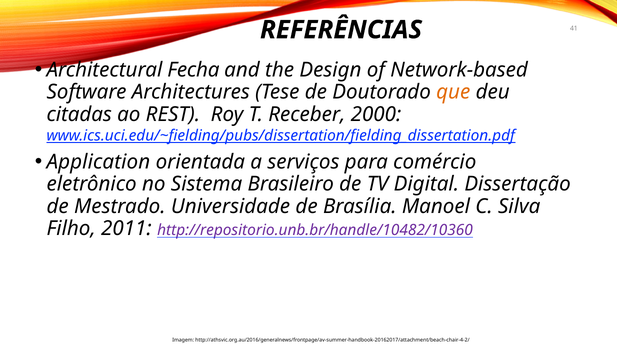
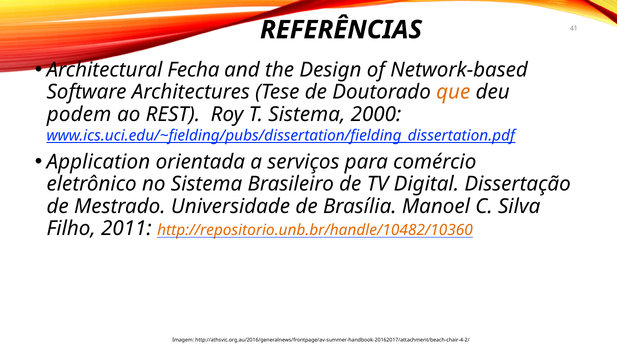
citadas: citadas -> podem
T Receber: Receber -> Sistema
http://repositorio.unb.br/handle/10482/10360 colour: purple -> orange
